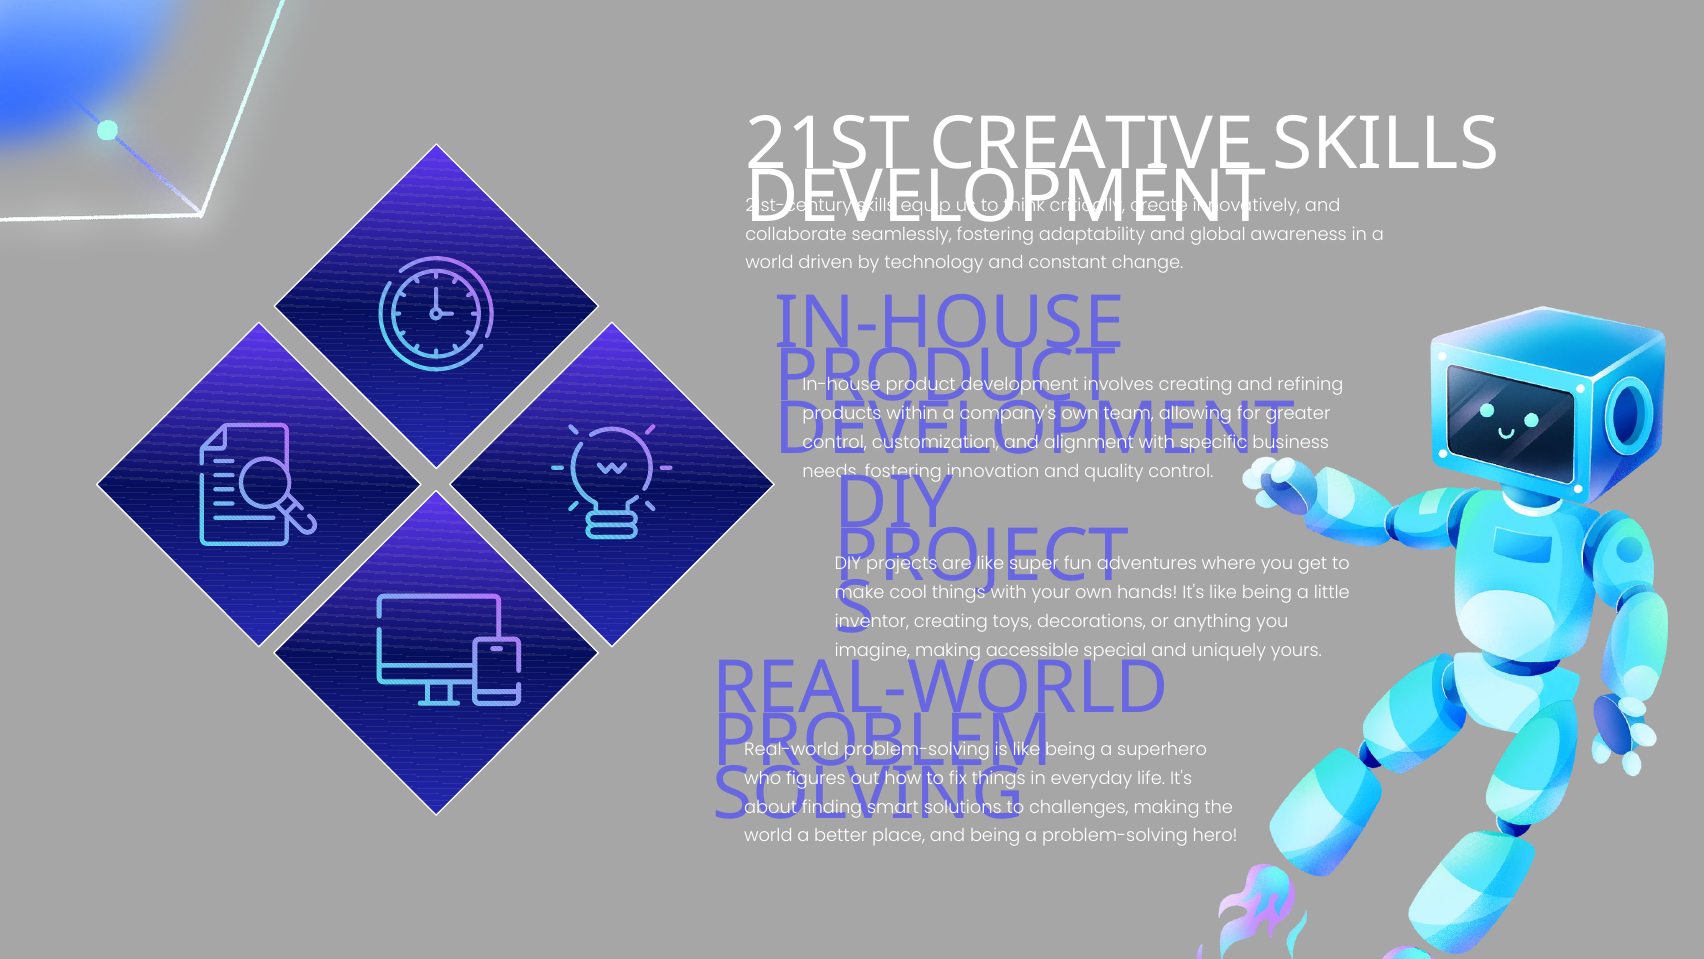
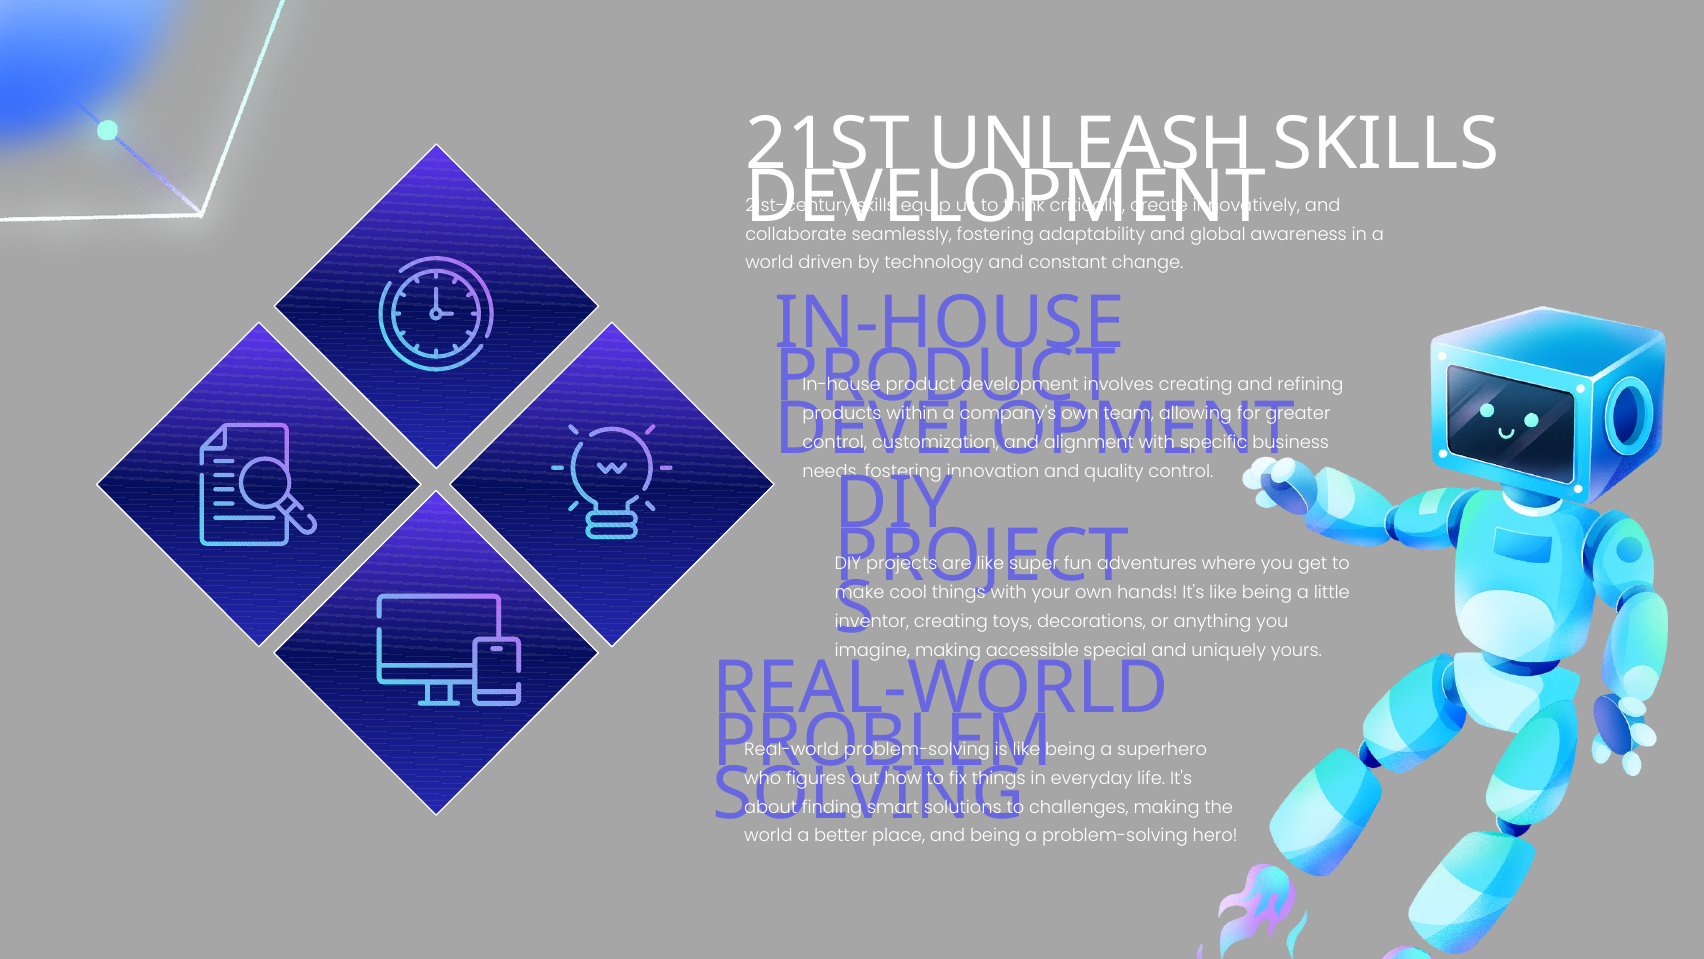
CREATIVE: CREATIVE -> UNLEASH
